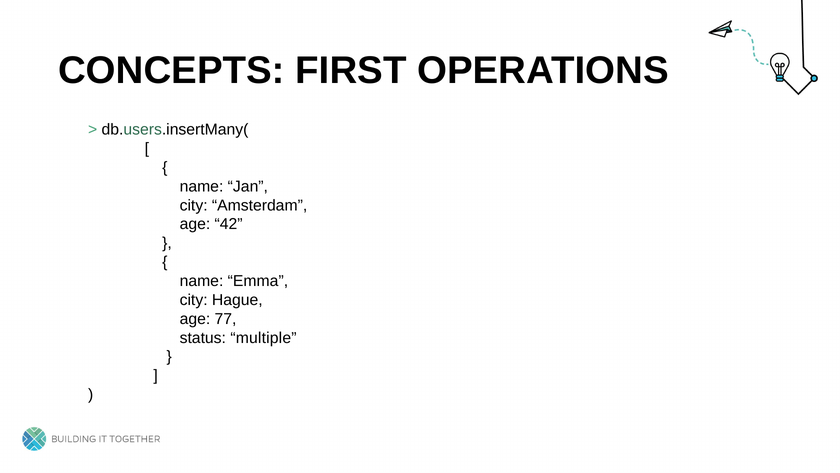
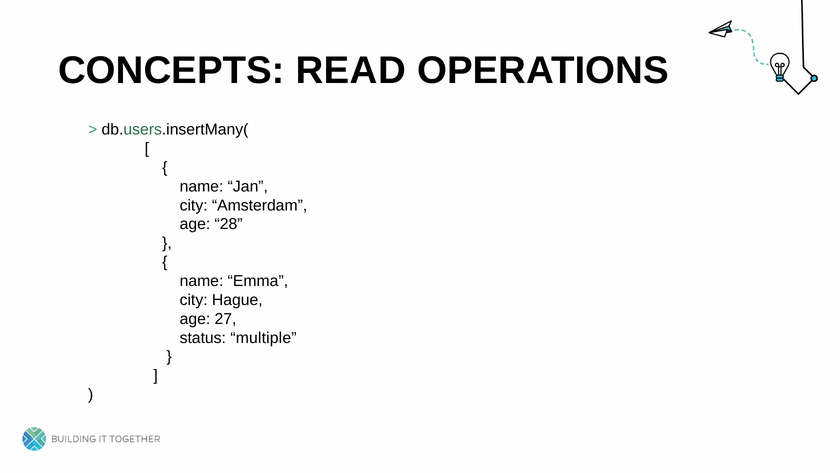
FIRST: FIRST -> READ
42: 42 -> 28
77: 77 -> 27
